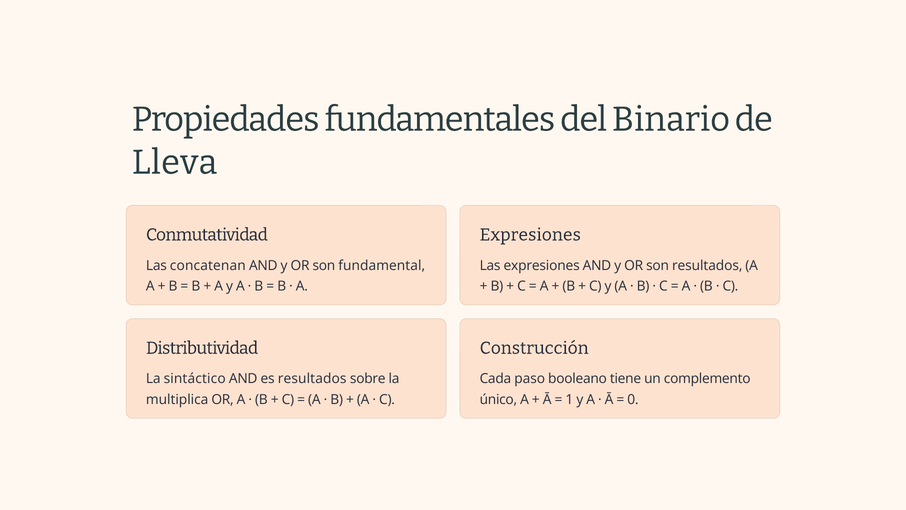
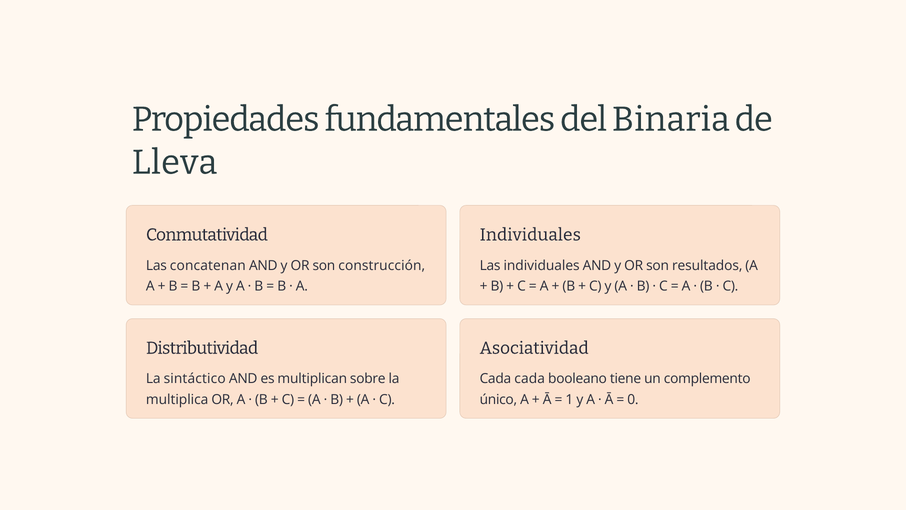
Binario: Binario -> Binaria
Expresiones at (530, 235): Expresiones -> Individuales
fundamental: fundamental -> construcción
Las expresiones: expresiones -> individuales
Construcción: Construcción -> Asociatividad
es resultados: resultados -> multiplican
Cada paso: paso -> cada
